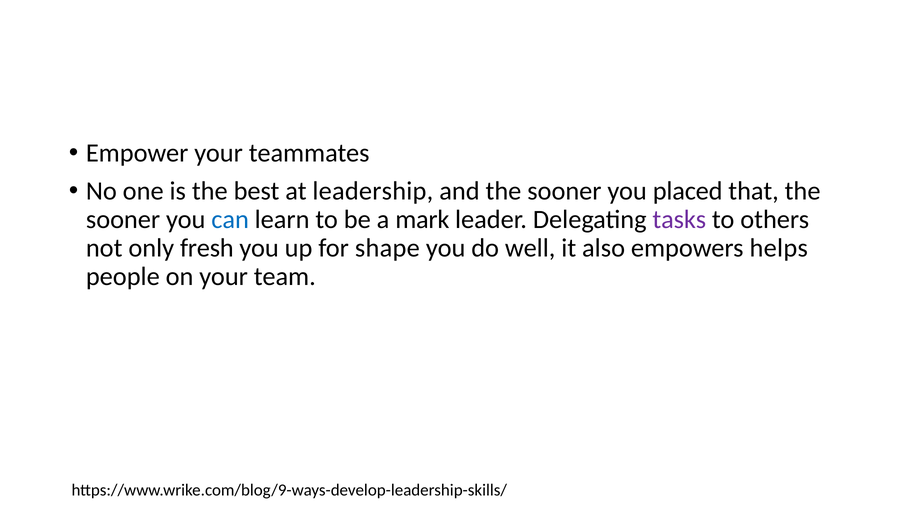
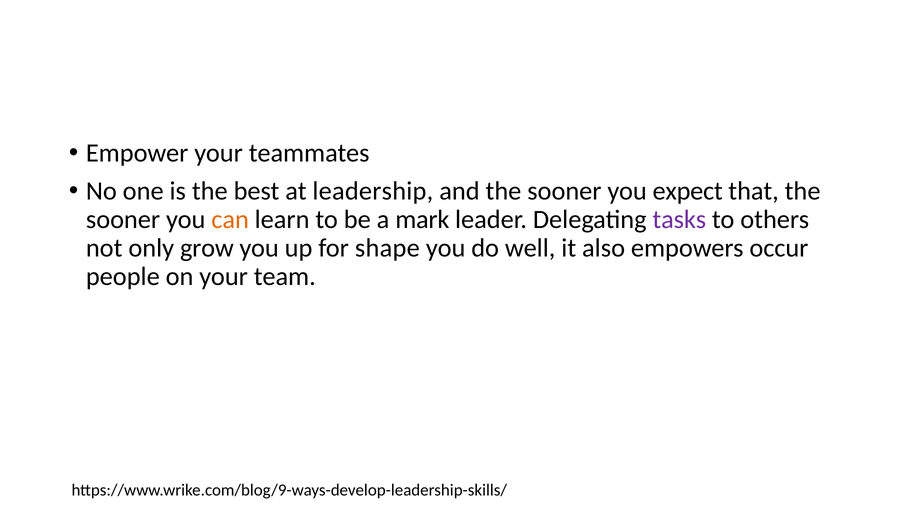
placed: placed -> expect
can colour: blue -> orange
fresh: fresh -> grow
helps: helps -> occur
